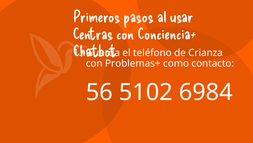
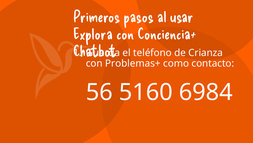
Centras: Centras -> Explora
5102: 5102 -> 5160
